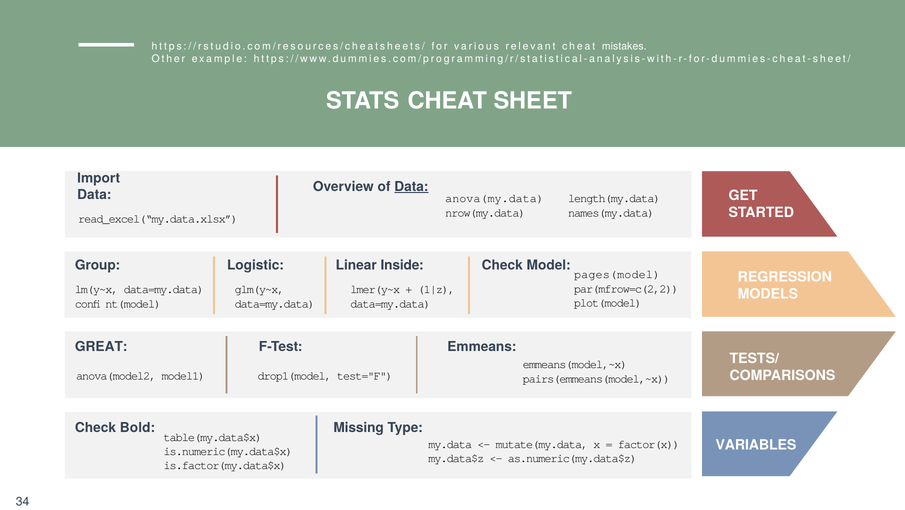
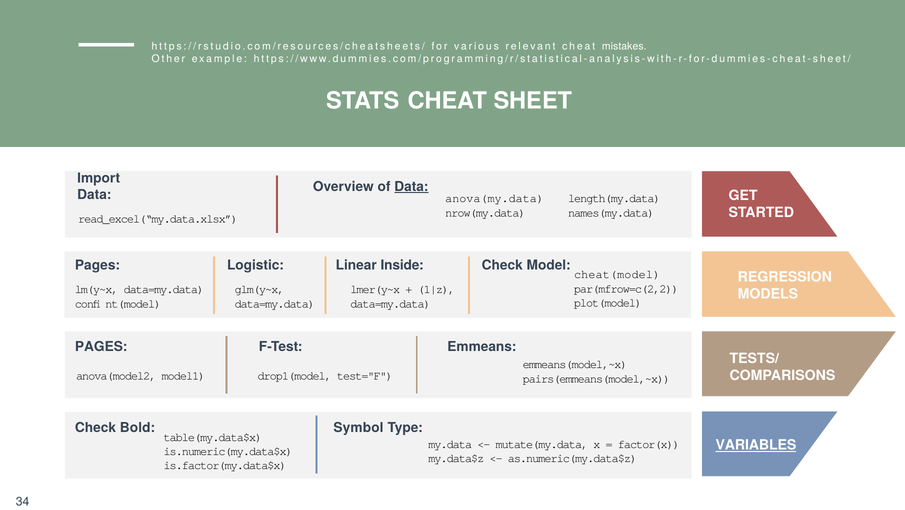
Group at (98, 265): Group -> Pages
pages(model: pages(model -> cheat(model
GREAT at (101, 346): GREAT -> PAGES
Missing: Missing -> Symbol
VARIABLES underline: none -> present
